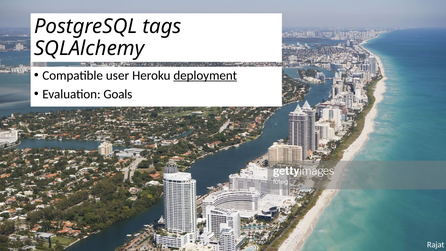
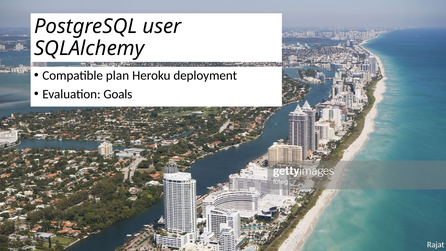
tags: tags -> user
user: user -> plan
deployment underline: present -> none
